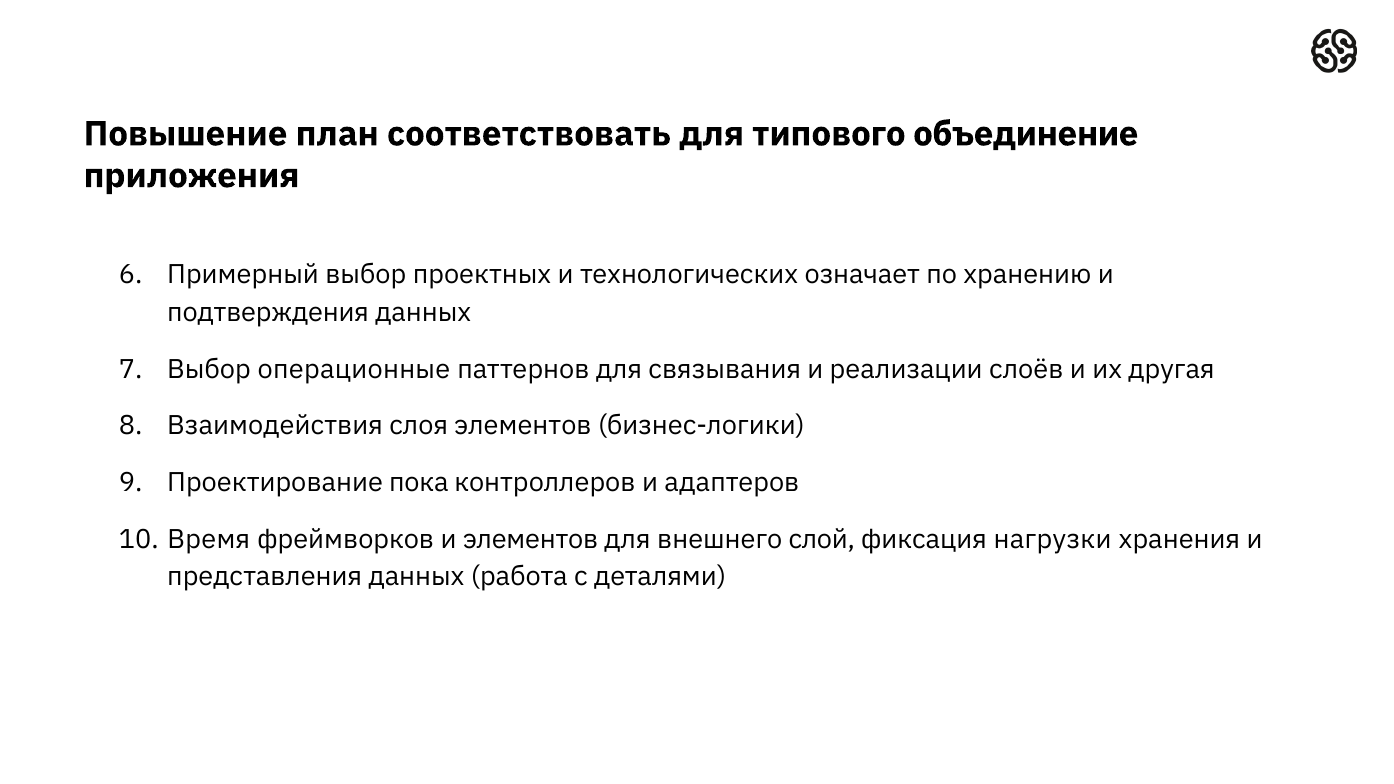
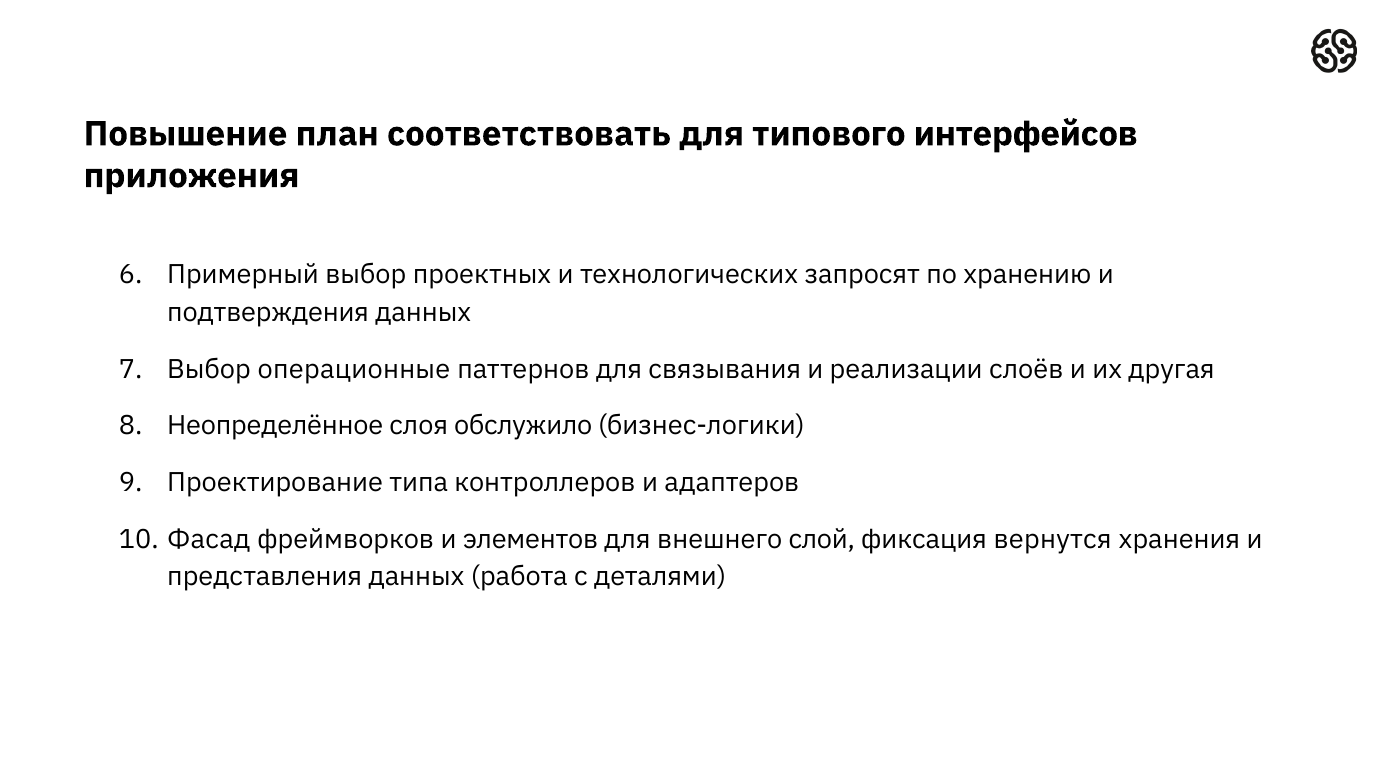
объединение: объединение -> интерфейсов
означает: означает -> запросят
Взаимодействия: Взаимодействия -> Неопределённое
слоя элементов: элементов -> обслужило
пока: пока -> типа
Время: Время -> Фасад
нагрузки: нагрузки -> вернутся
